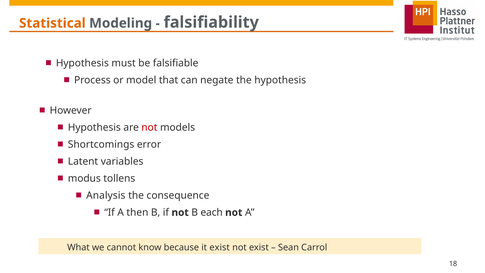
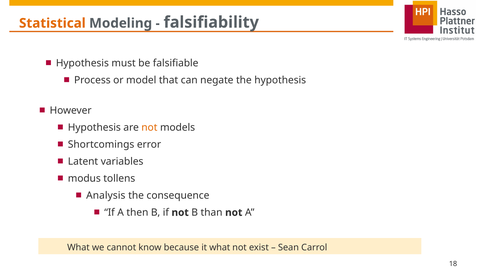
not at (149, 127) colour: red -> orange
each: each -> than
it exist: exist -> what
